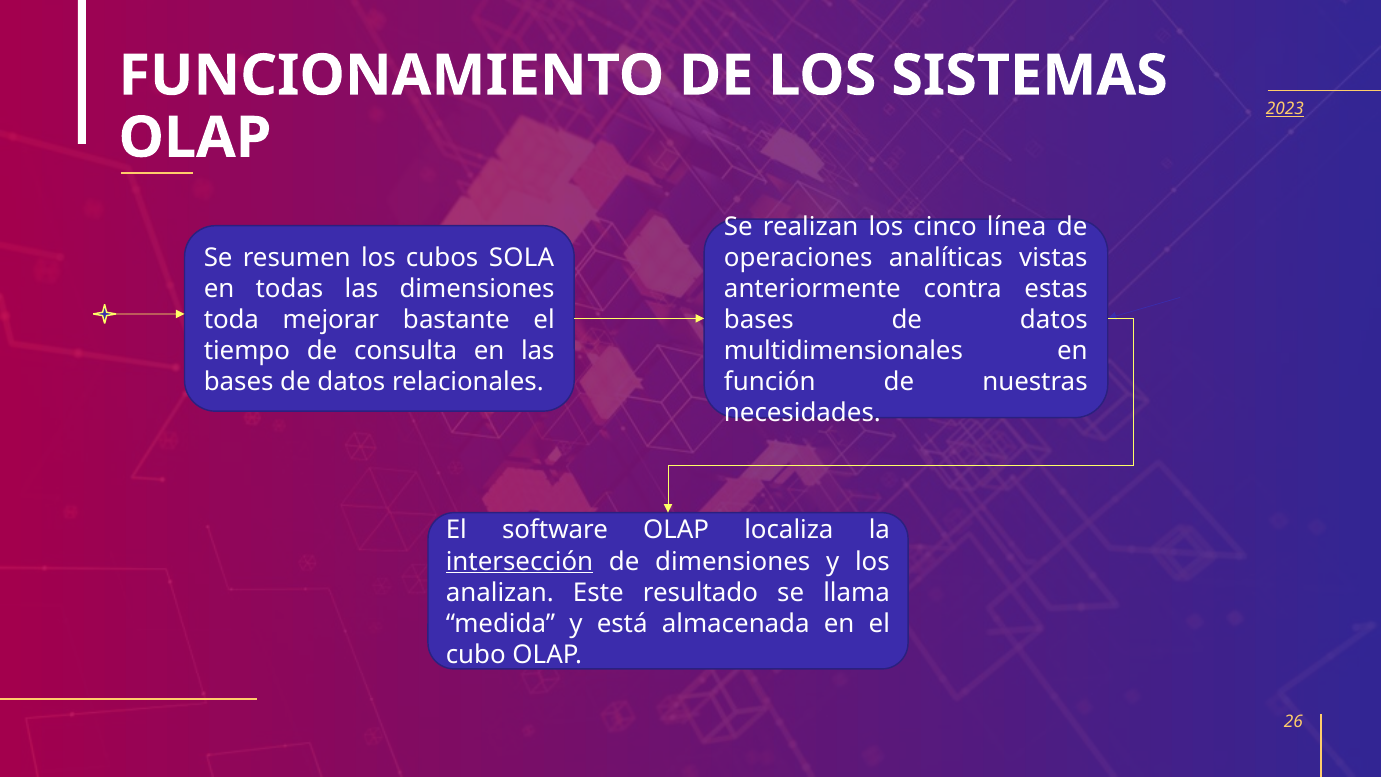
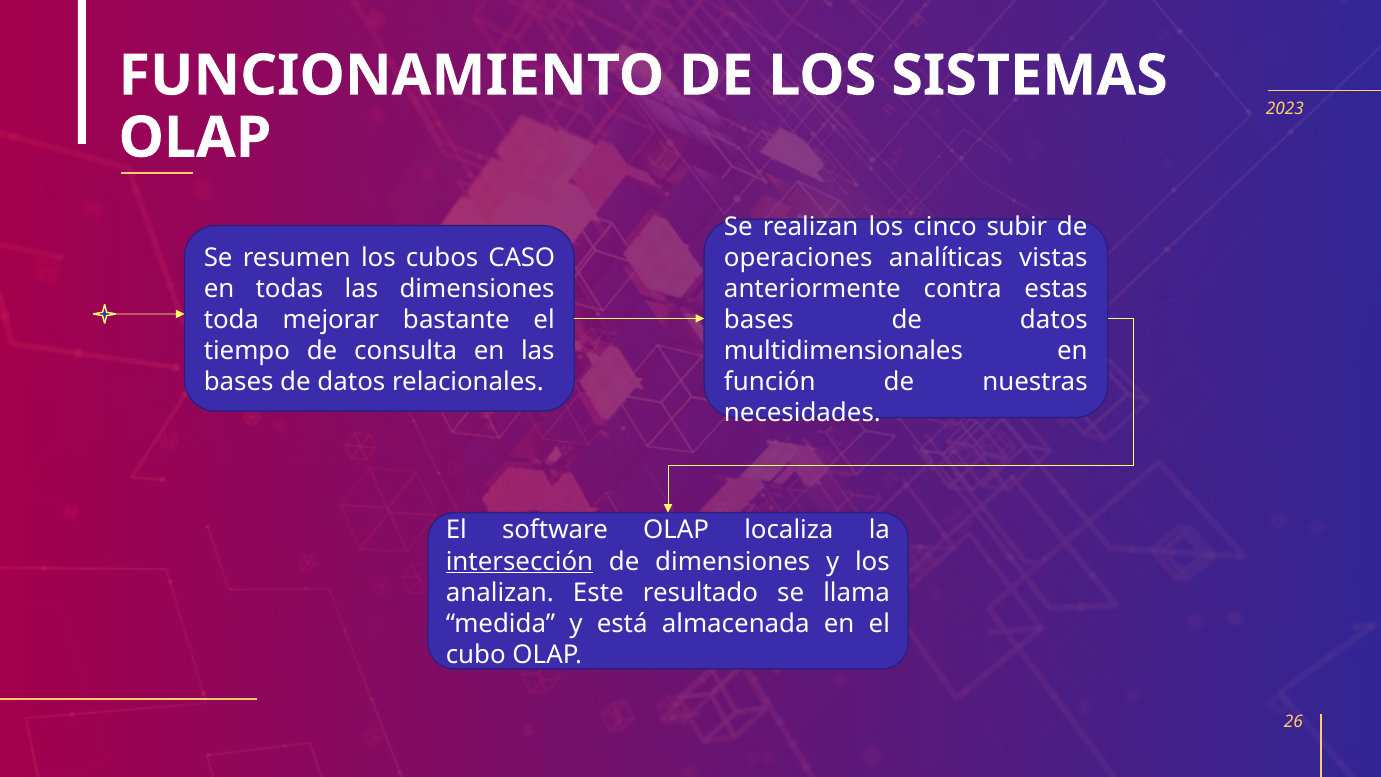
2023 underline: present -> none
línea: línea -> subir
SOLA: SOLA -> CASO
